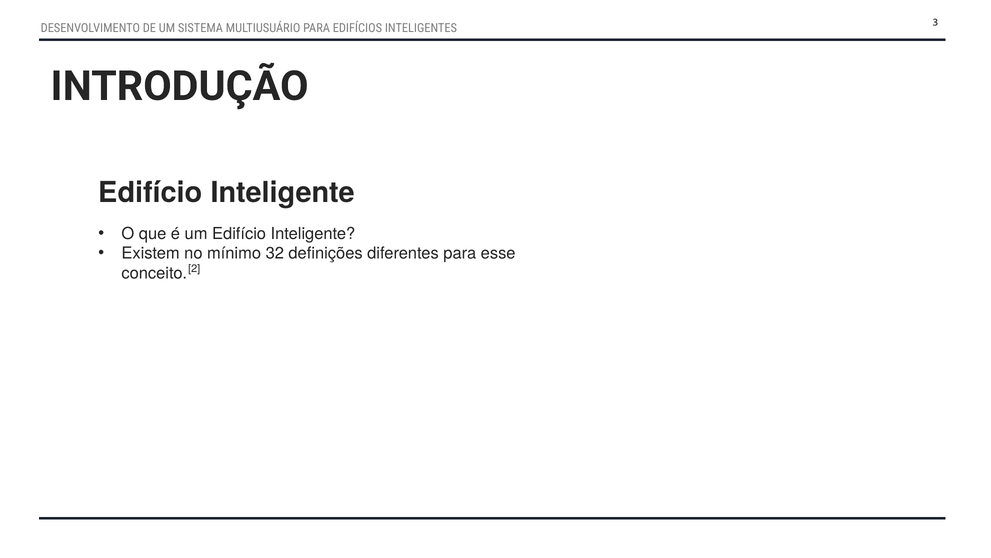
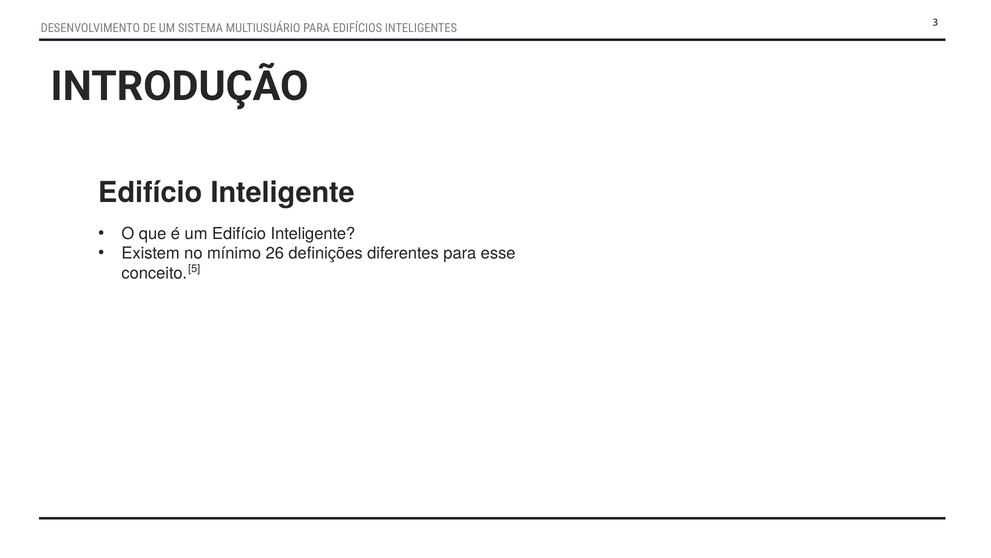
32: 32 -> 26
2: 2 -> 5
